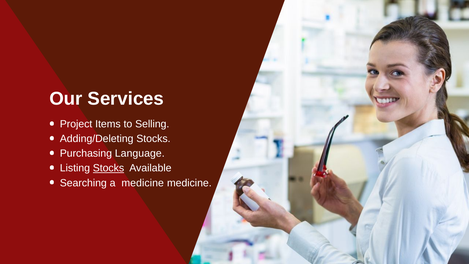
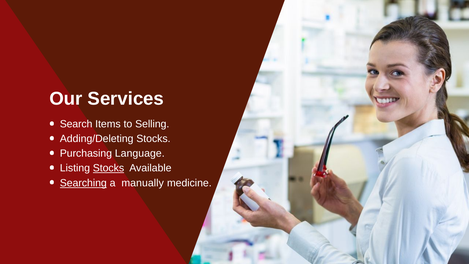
Project: Project -> Search
Searching underline: none -> present
a medicine: medicine -> manually
